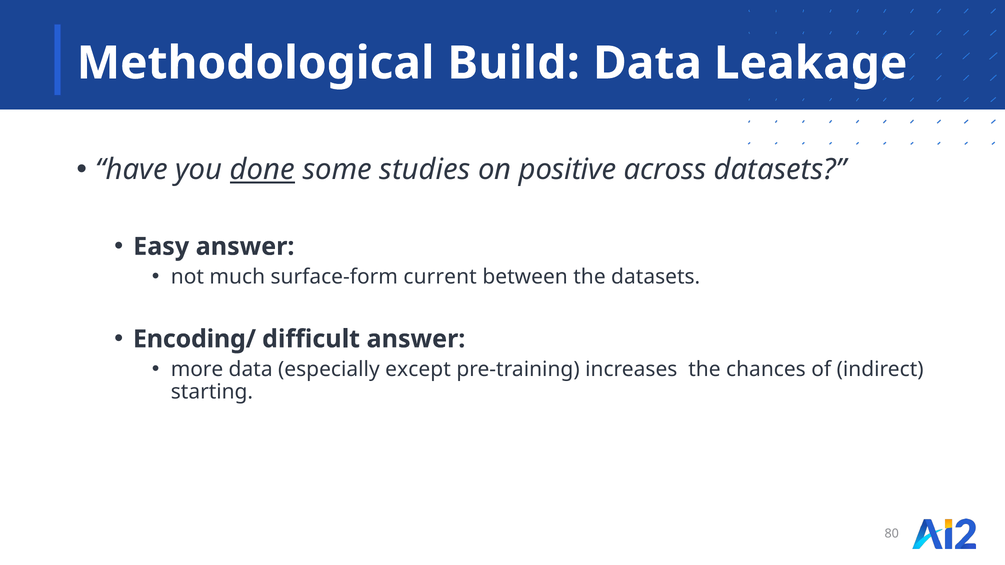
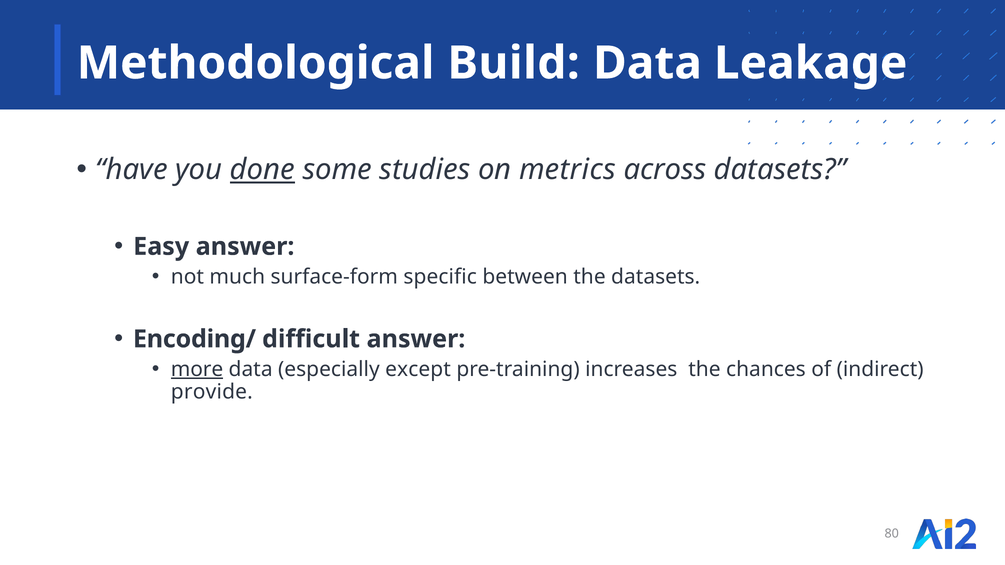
positive: positive -> metrics
current: current -> specific
more underline: none -> present
starting: starting -> provide
